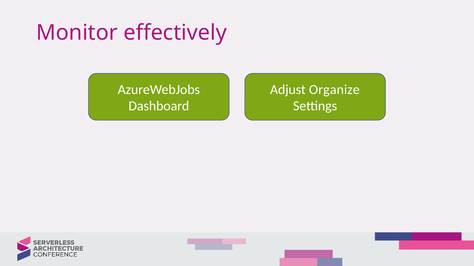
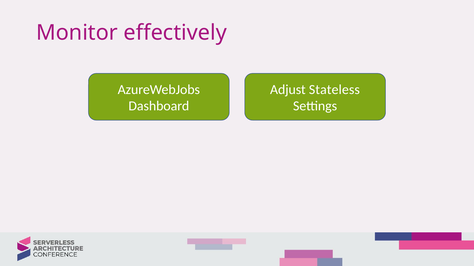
Organize: Organize -> Stateless
